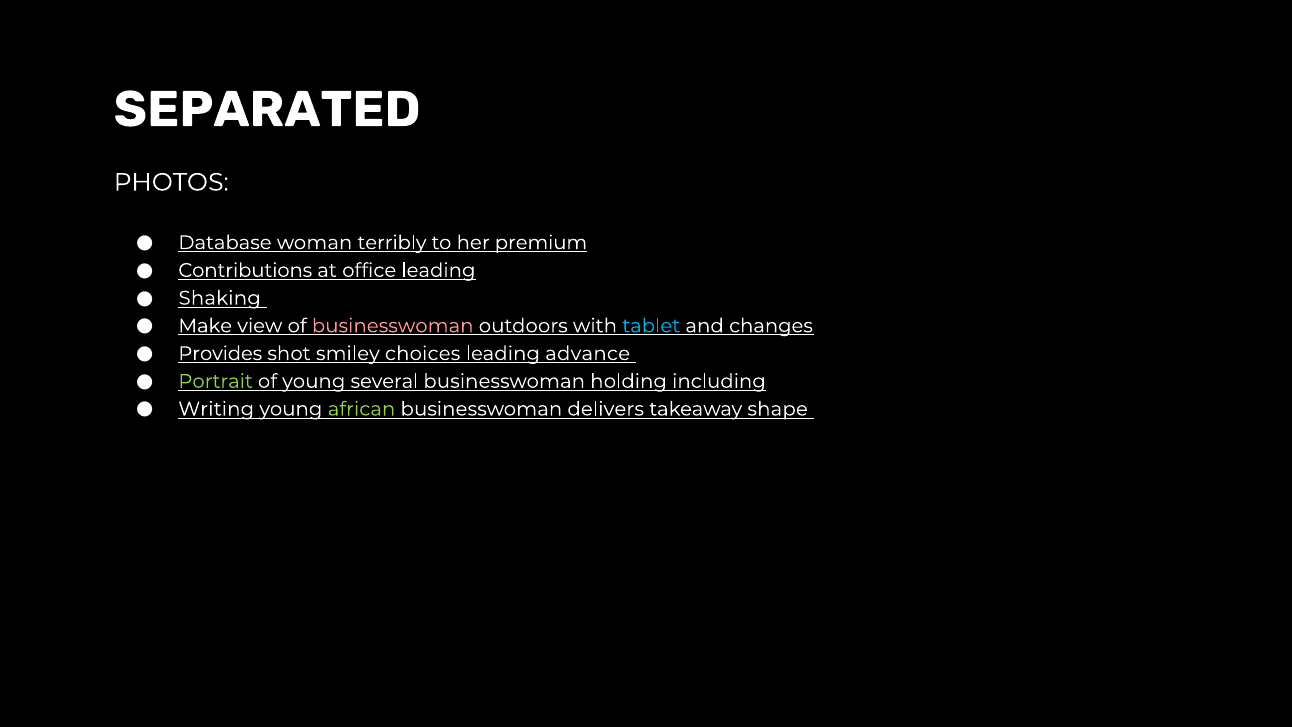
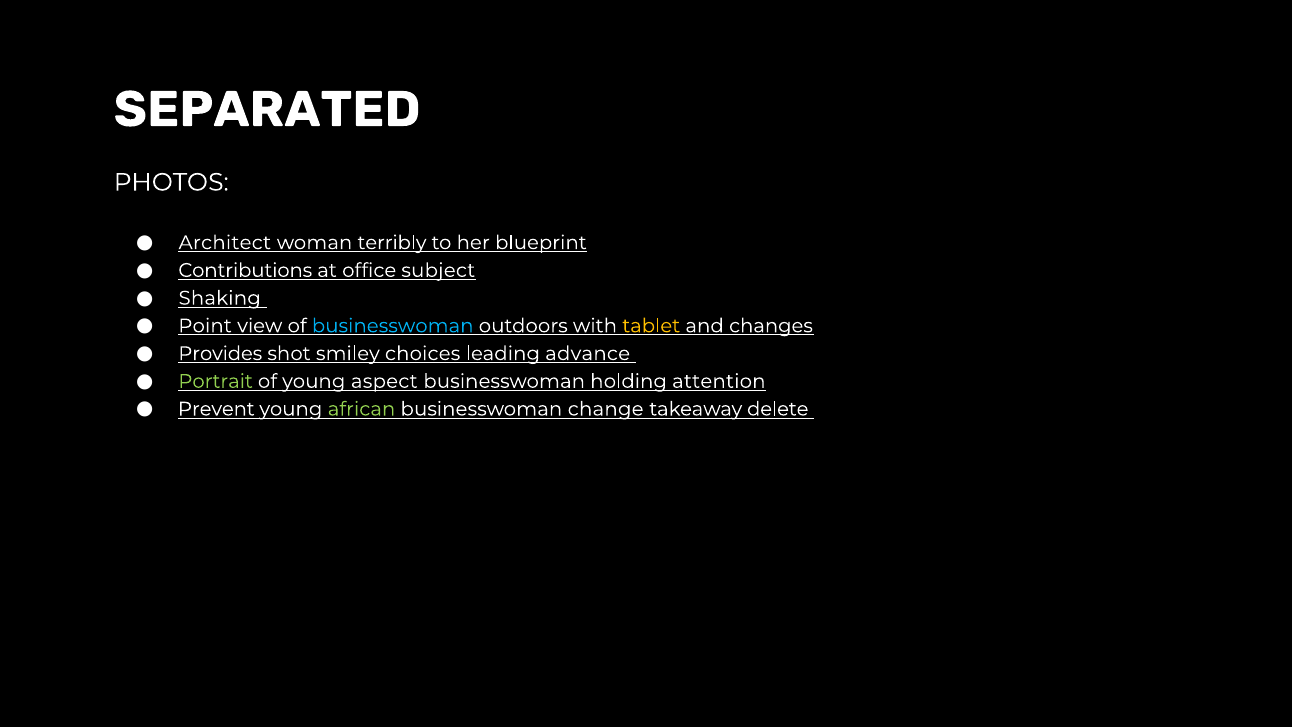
Database: Database -> Architect
premium: premium -> blueprint
office leading: leading -> subject
Make: Make -> Point
businesswoman at (393, 326) colour: pink -> light blue
tablet colour: light blue -> yellow
several: several -> aspect
including: including -> attention
Writing: Writing -> Prevent
delivers: delivers -> change
shape: shape -> delete
